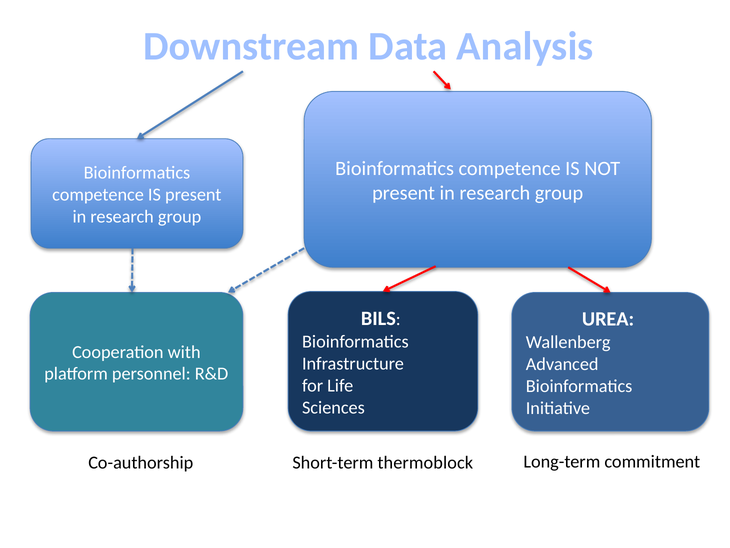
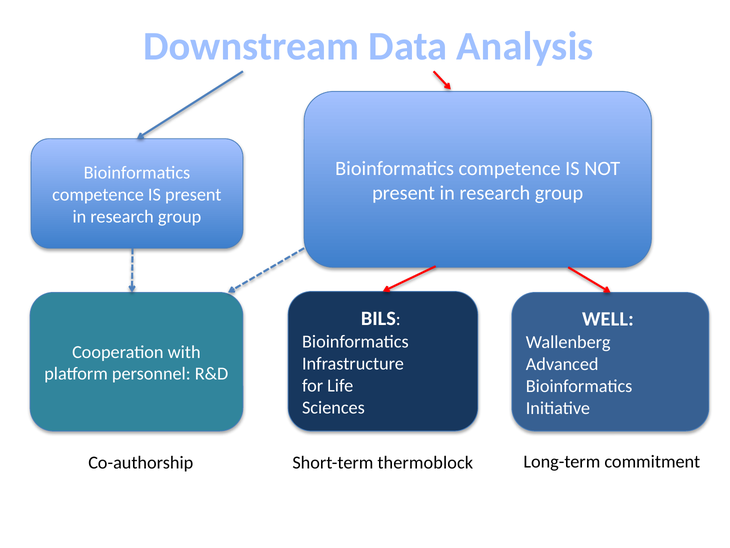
UREA: UREA -> WELL
